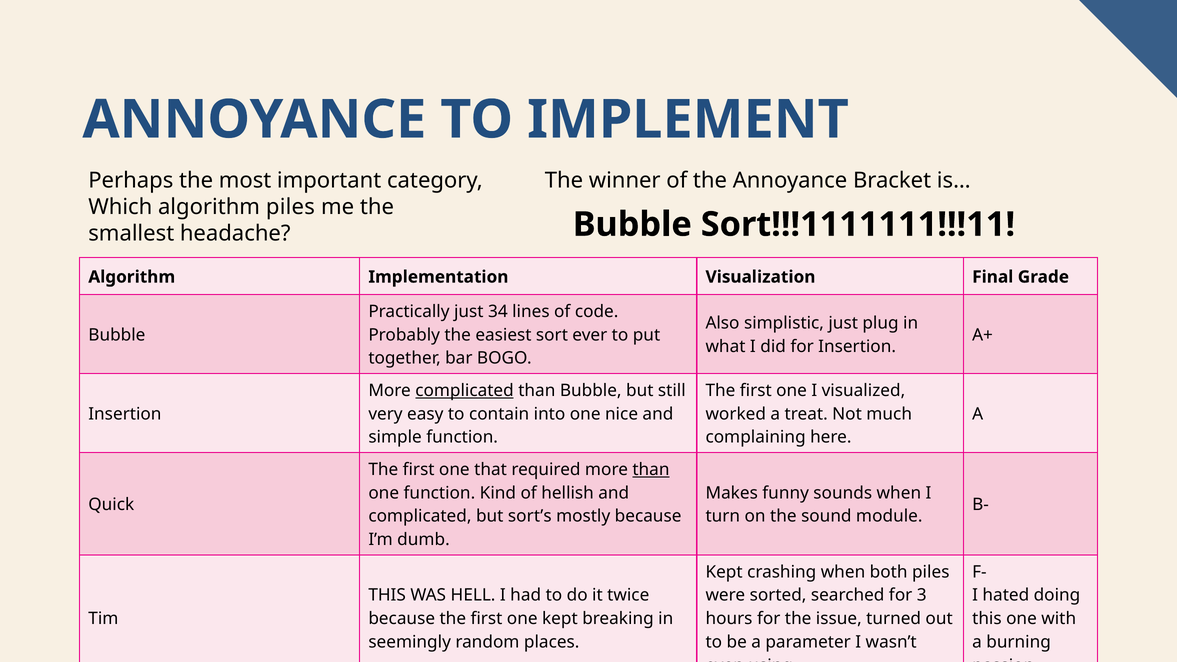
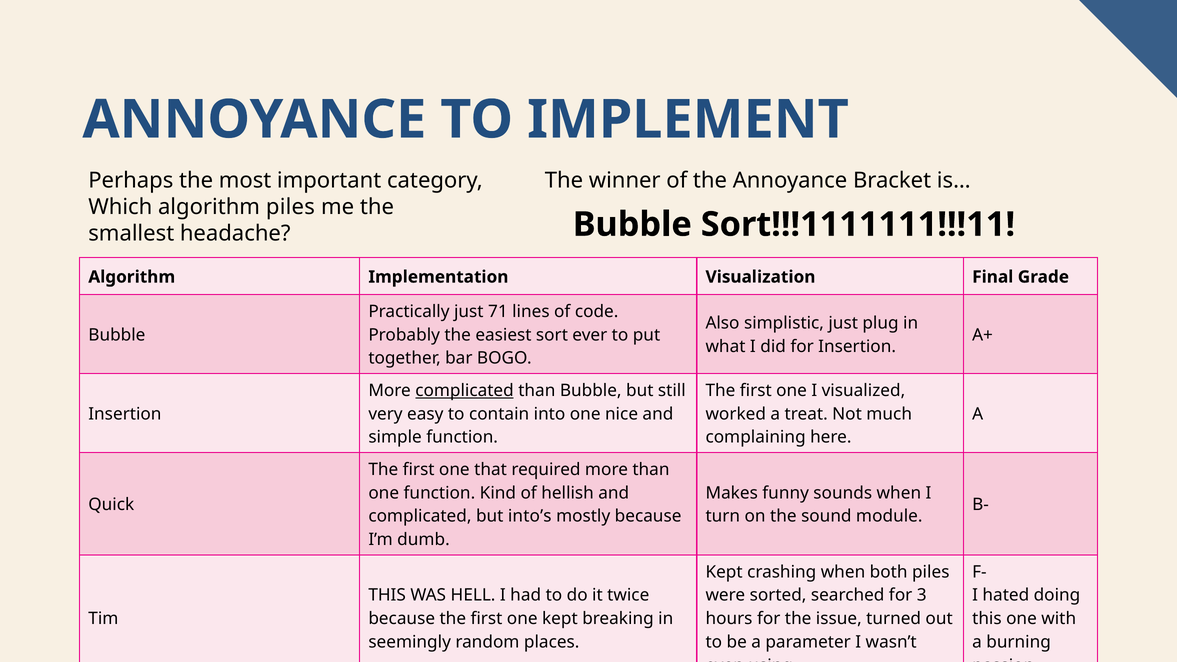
34: 34 -> 71
than at (651, 470) underline: present -> none
sort’s: sort’s -> into’s
